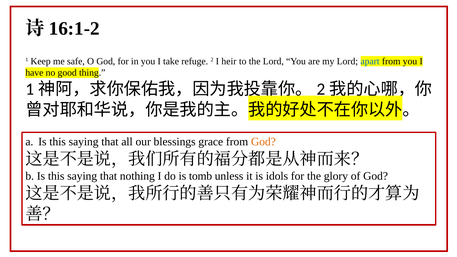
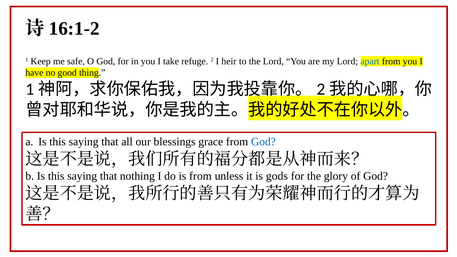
God at (263, 142) colour: orange -> blue
is tomb: tomb -> from
idols: idols -> gods
